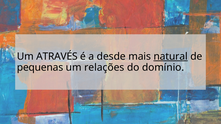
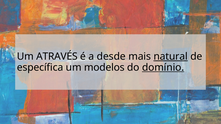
pequenas: pequenas -> específica
relações: relações -> modelos
domínio underline: none -> present
